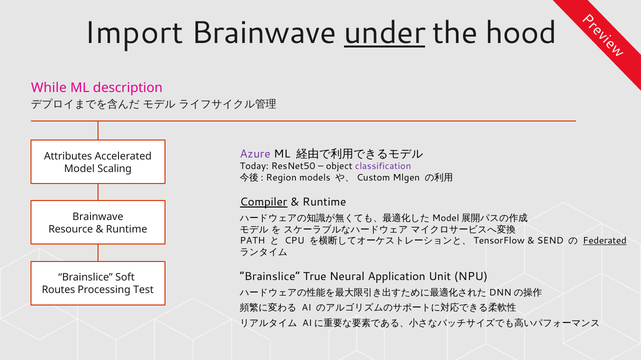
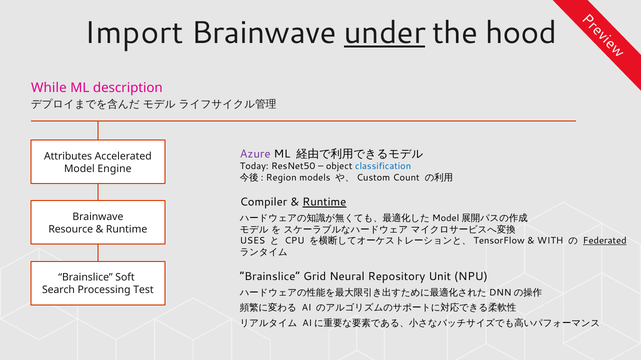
classification colour: purple -> blue
Scaling: Scaling -> Engine
Mlgen: Mlgen -> Count
Compiler underline: present -> none
Runtime at (324, 202) underline: none -> present
PATH: PATH -> USES
SEND: SEND -> WITH
True: True -> Grid
Application: Application -> Repository
Routes: Routes -> Search
